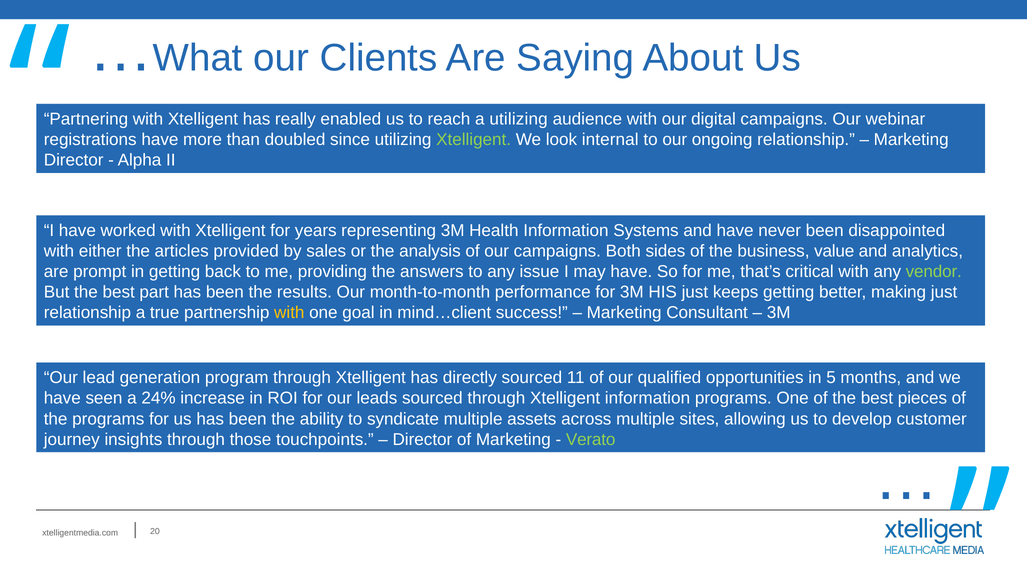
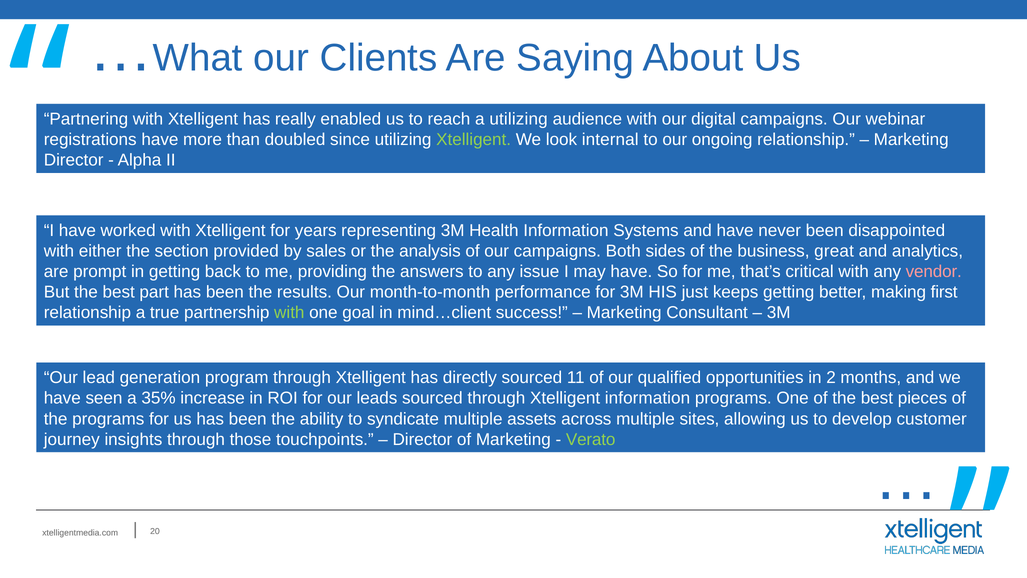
articles: articles -> section
value: value -> great
vendor colour: light green -> pink
making just: just -> first
with at (289, 313) colour: yellow -> light green
5: 5 -> 2
24%: 24% -> 35%
